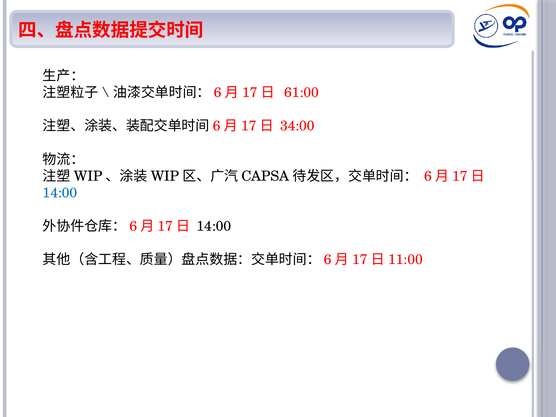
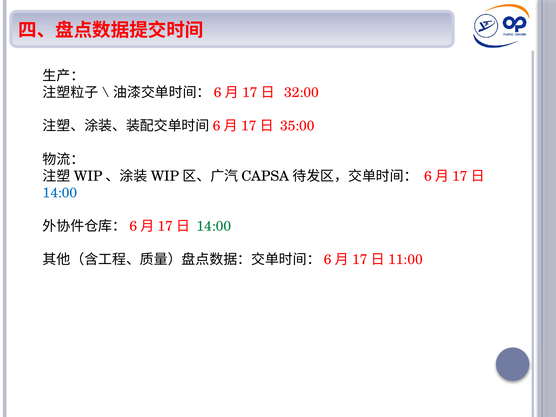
61:00: 61:00 -> 32:00
34:00: 34:00 -> 35:00
14:00 at (214, 226) colour: black -> green
